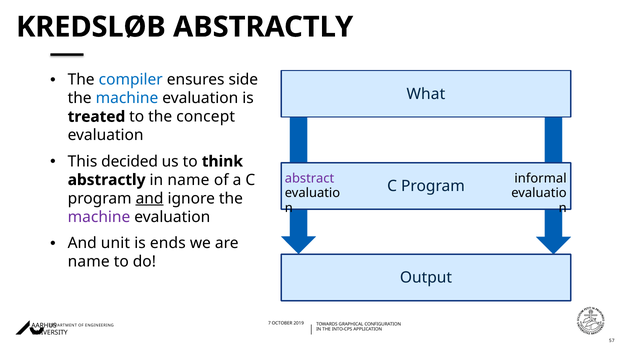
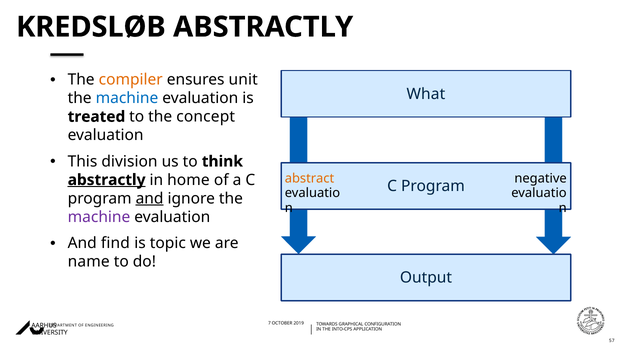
compiler colour: blue -> orange
side: side -> unit
decided: decided -> division
abstract colour: purple -> orange
informal: informal -> negative
abstractly at (107, 180) underline: none -> present
in name: name -> home
unit: unit -> find
ends: ends -> topic
